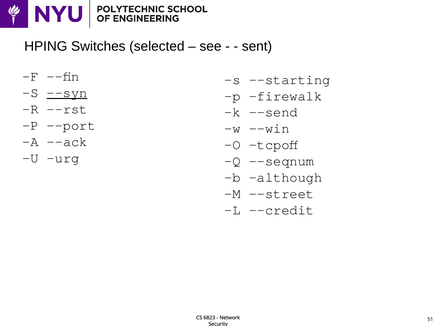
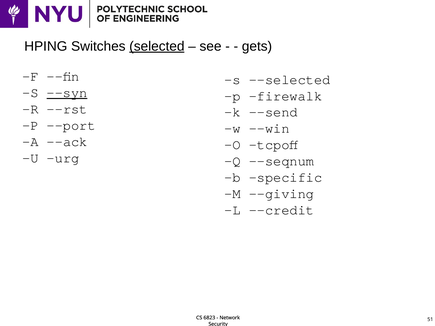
selected underline: none -> present
sent: sent -> gets
--starting: --starting -> --selected
although: although -> specific
--street: --street -> --giving
